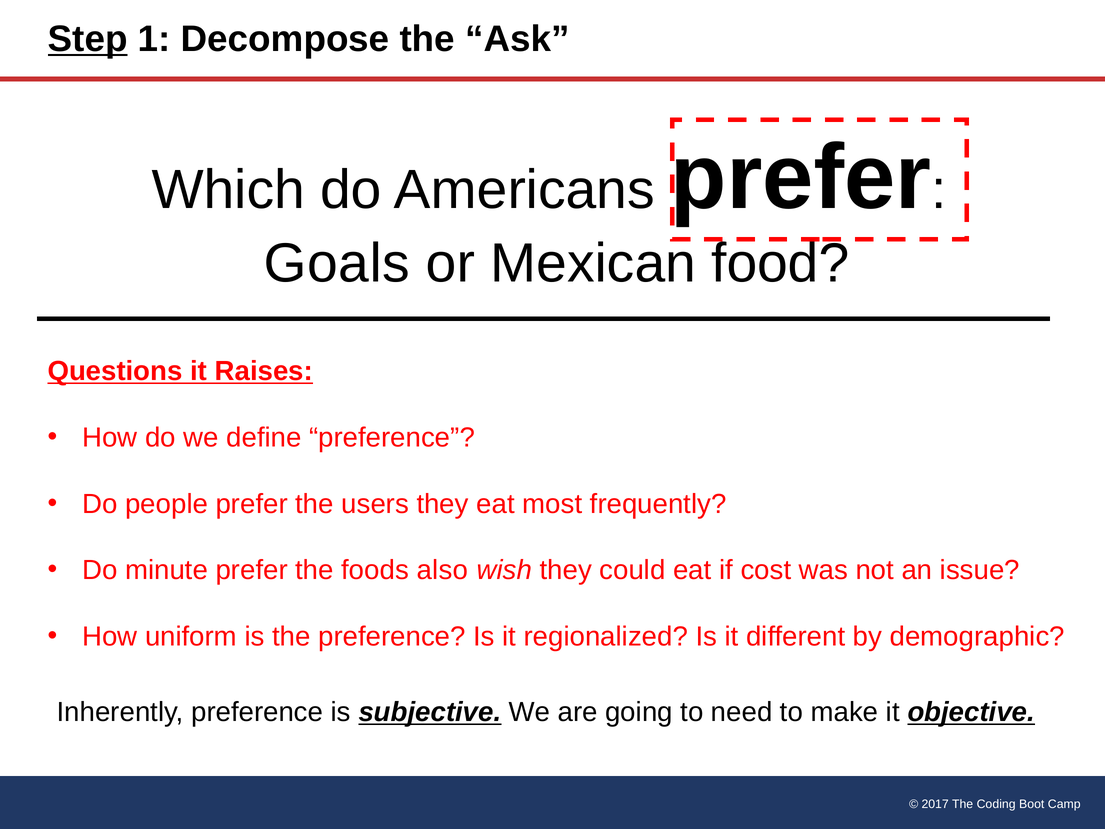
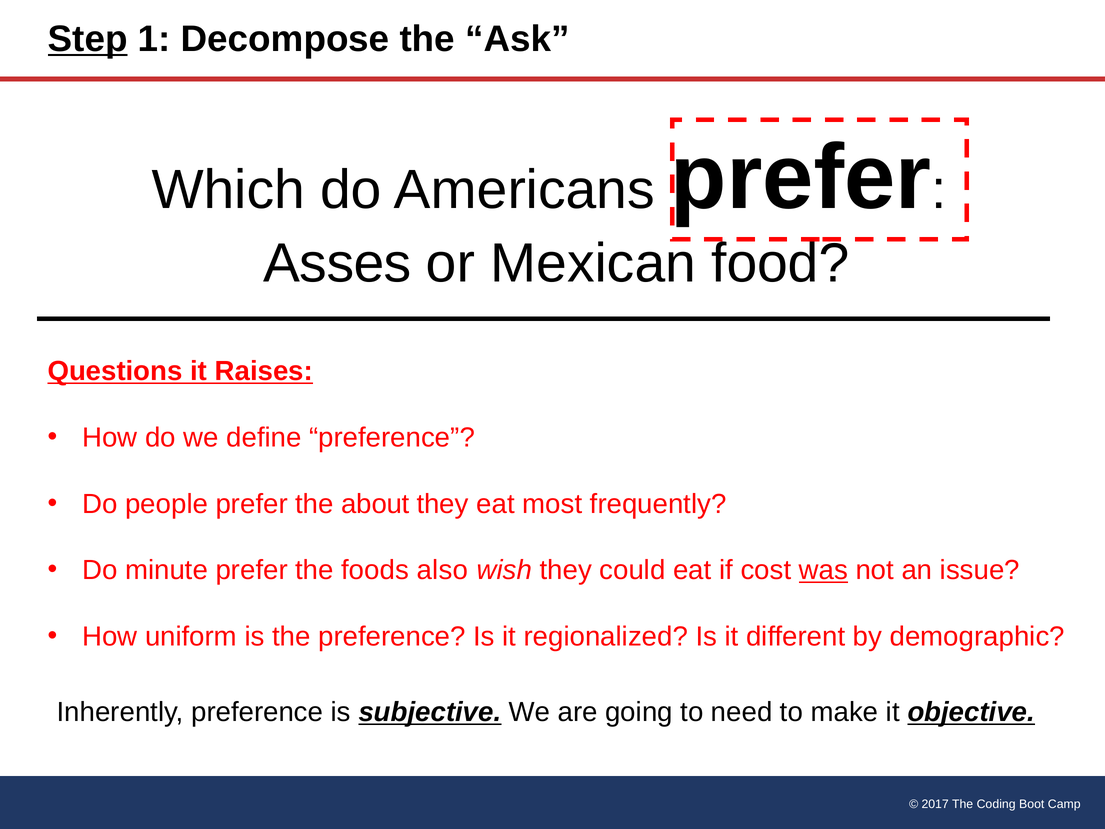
Goals: Goals -> Asses
users: users -> about
was underline: none -> present
